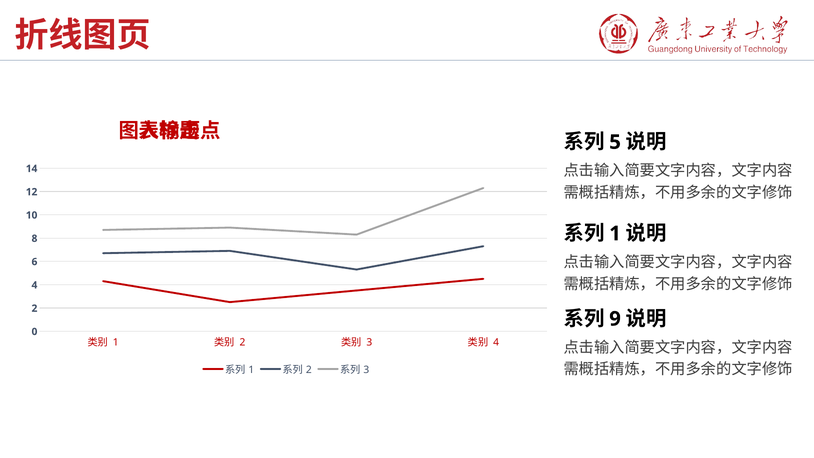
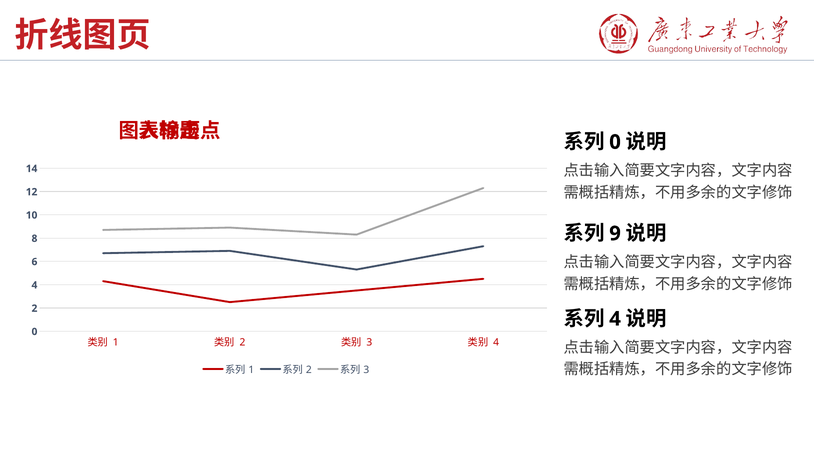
5 at (615, 142): 5 -> 0
1 at (615, 233): 1 -> 9
9 at (615, 319): 9 -> 4
